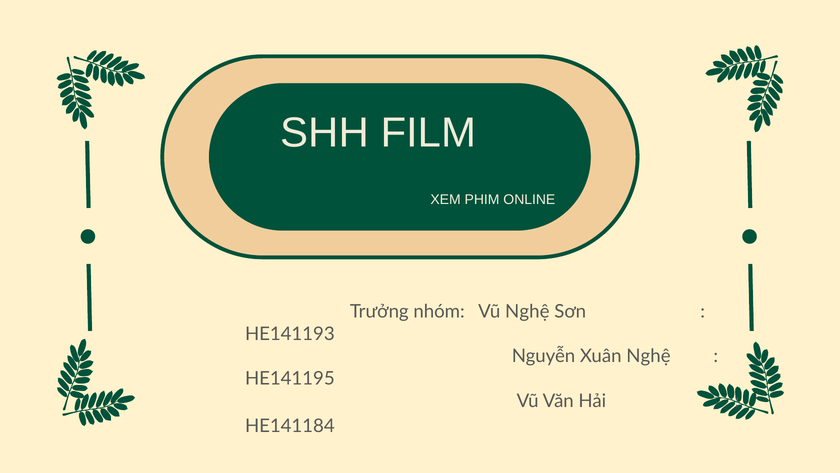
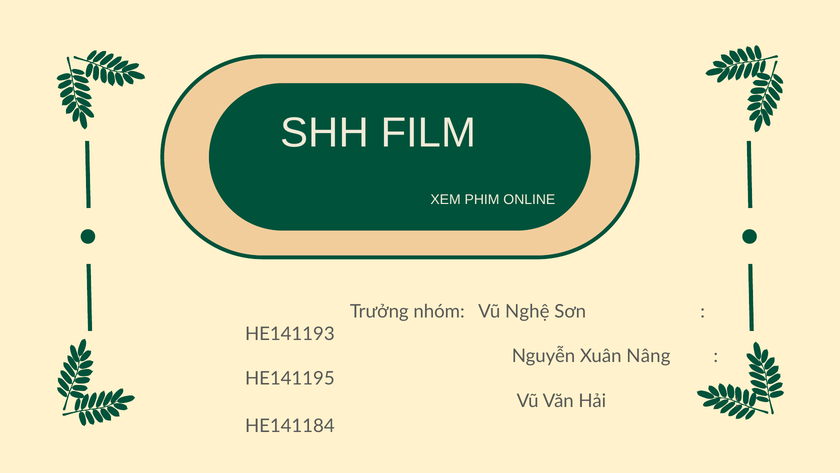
Xuân Nghệ: Nghệ -> Nâng
